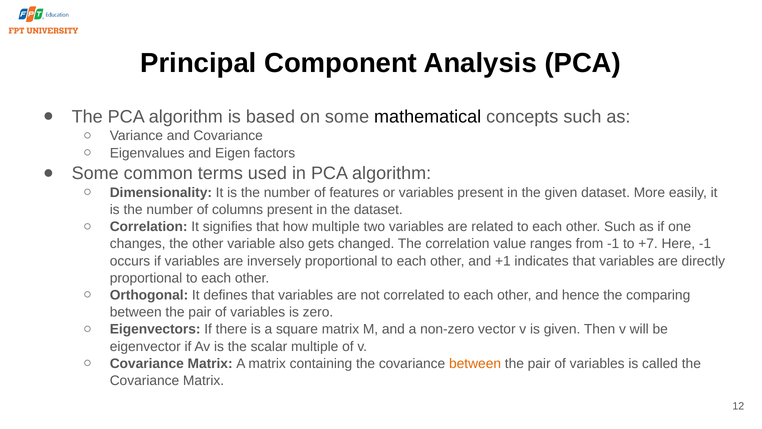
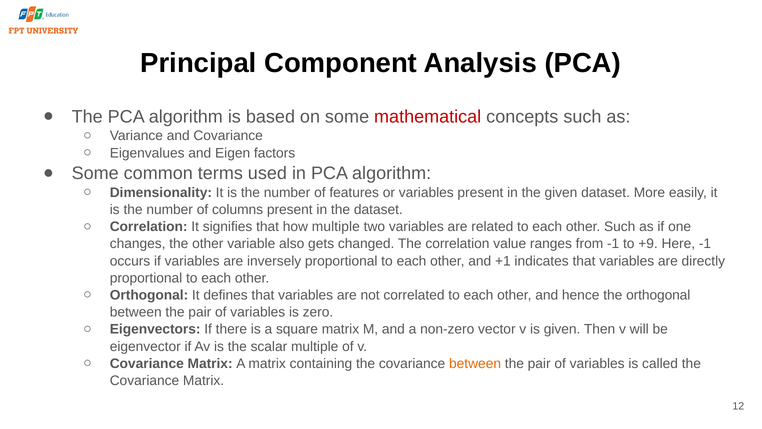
mathematical colour: black -> red
+7: +7 -> +9
the comparing: comparing -> orthogonal
